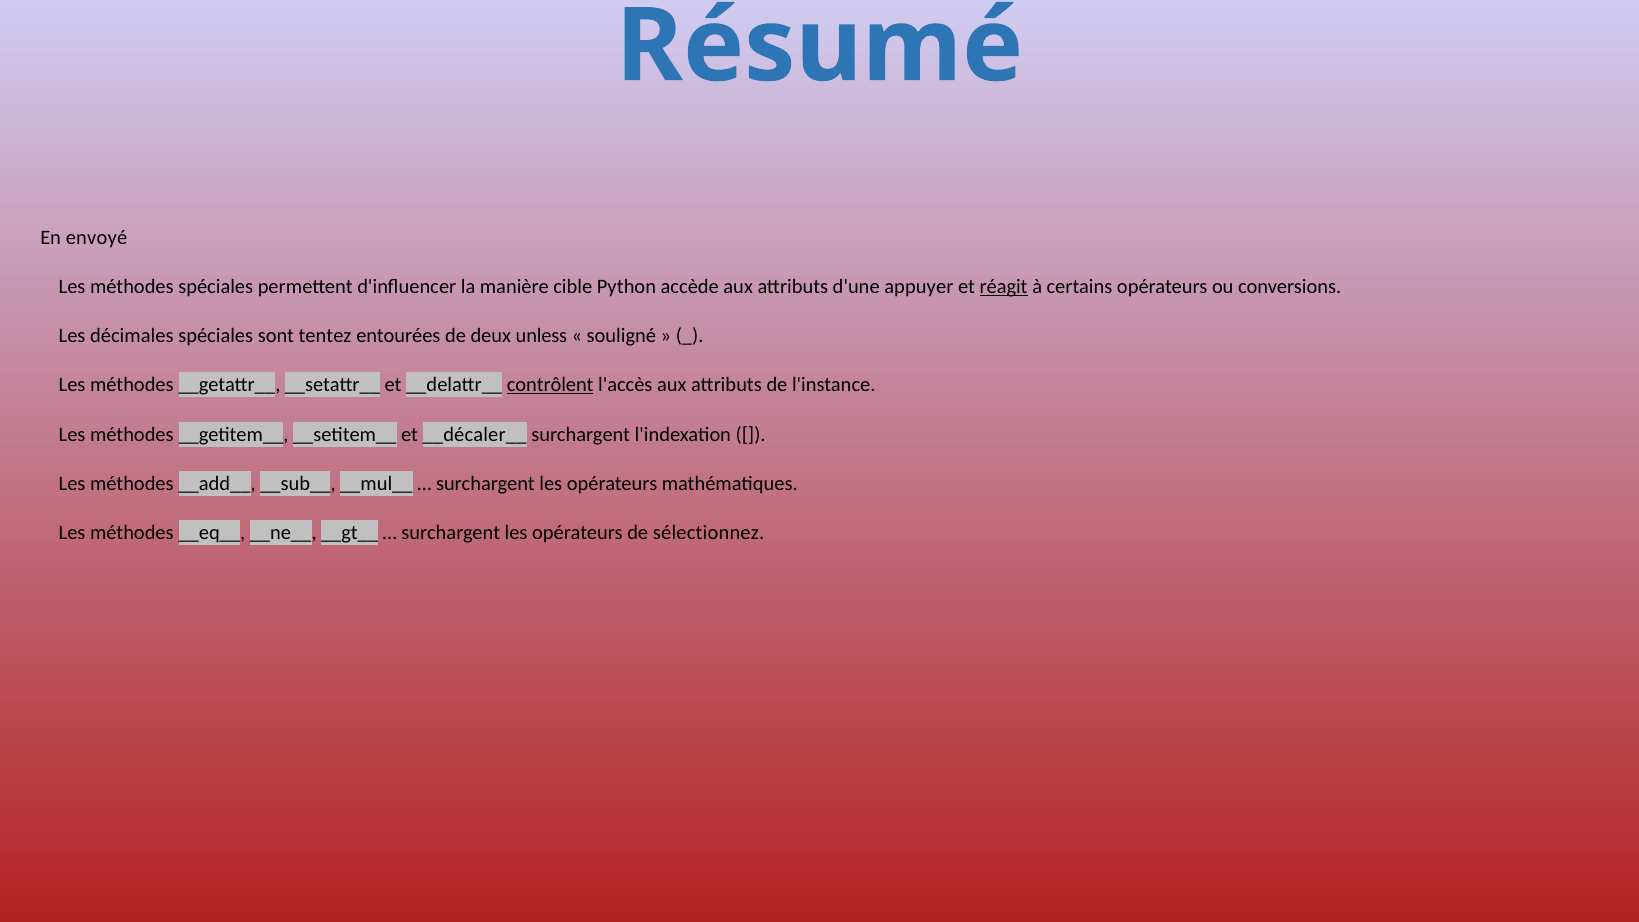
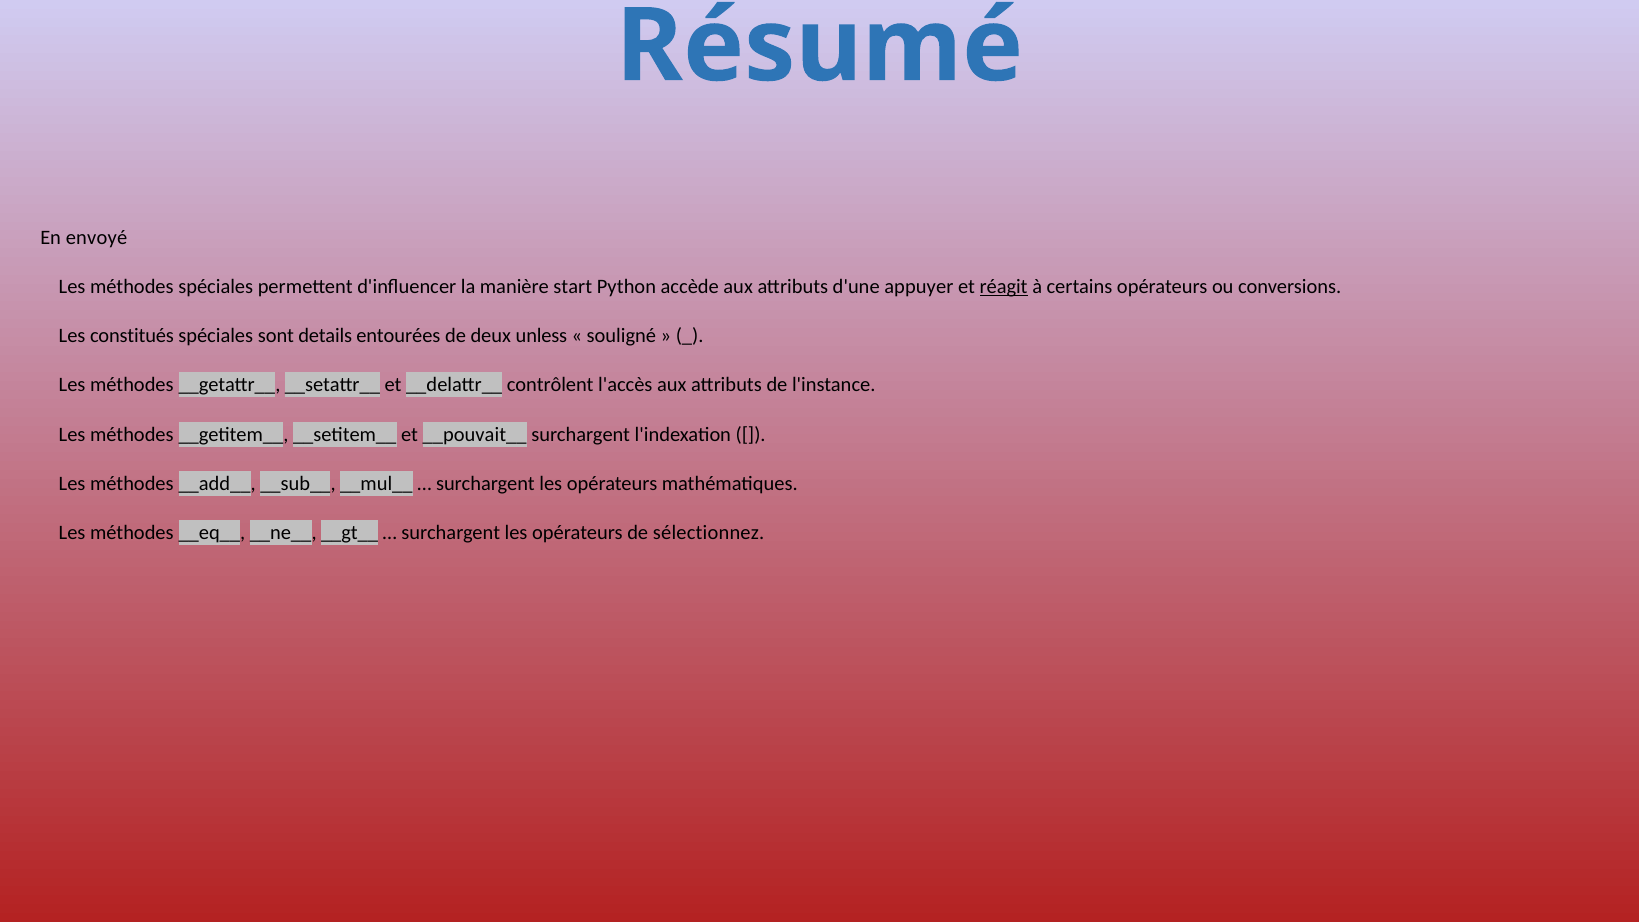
cible: cible -> start
décimales: décimales -> constitués
tentez: tentez -> details
contrôlent underline: present -> none
__décaler__: __décaler__ -> __pouvait__
